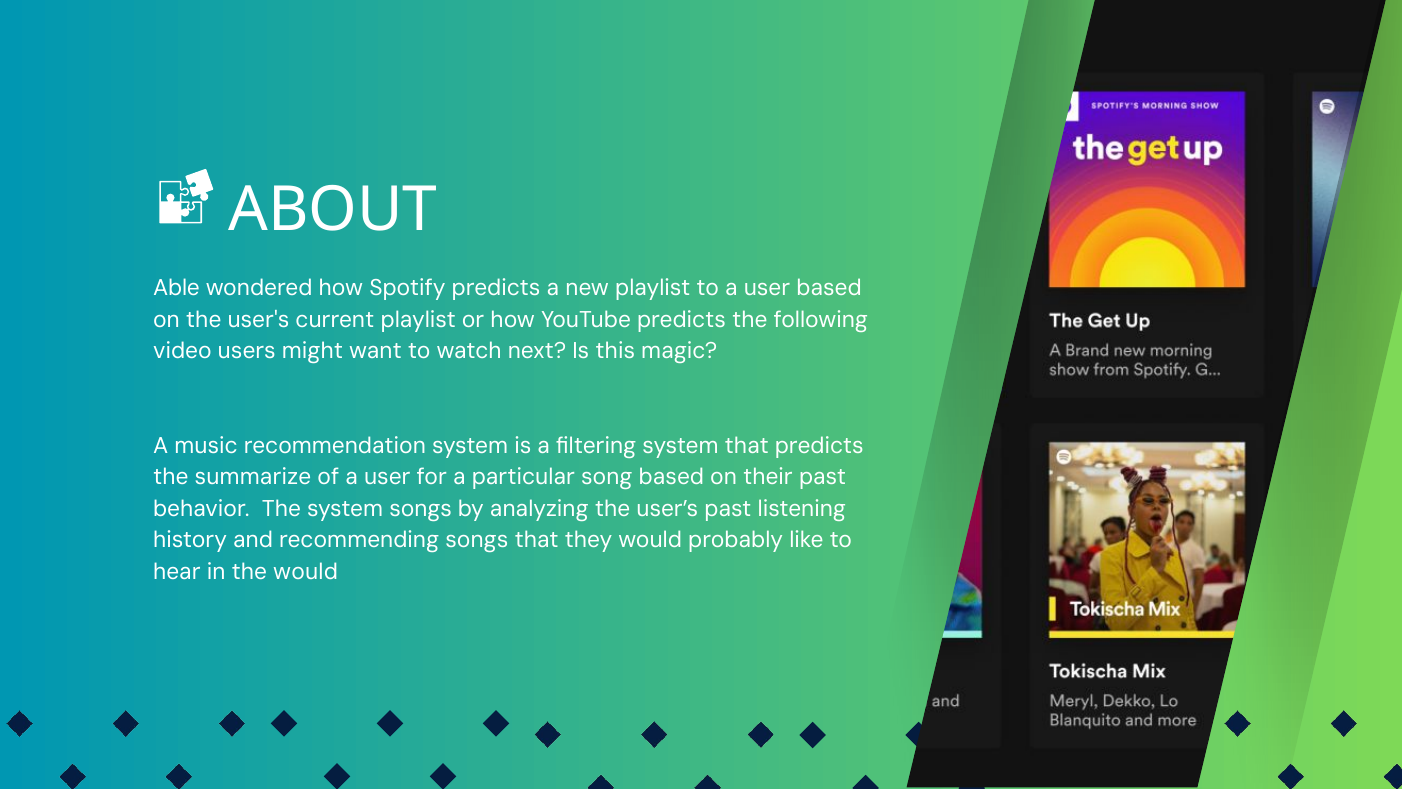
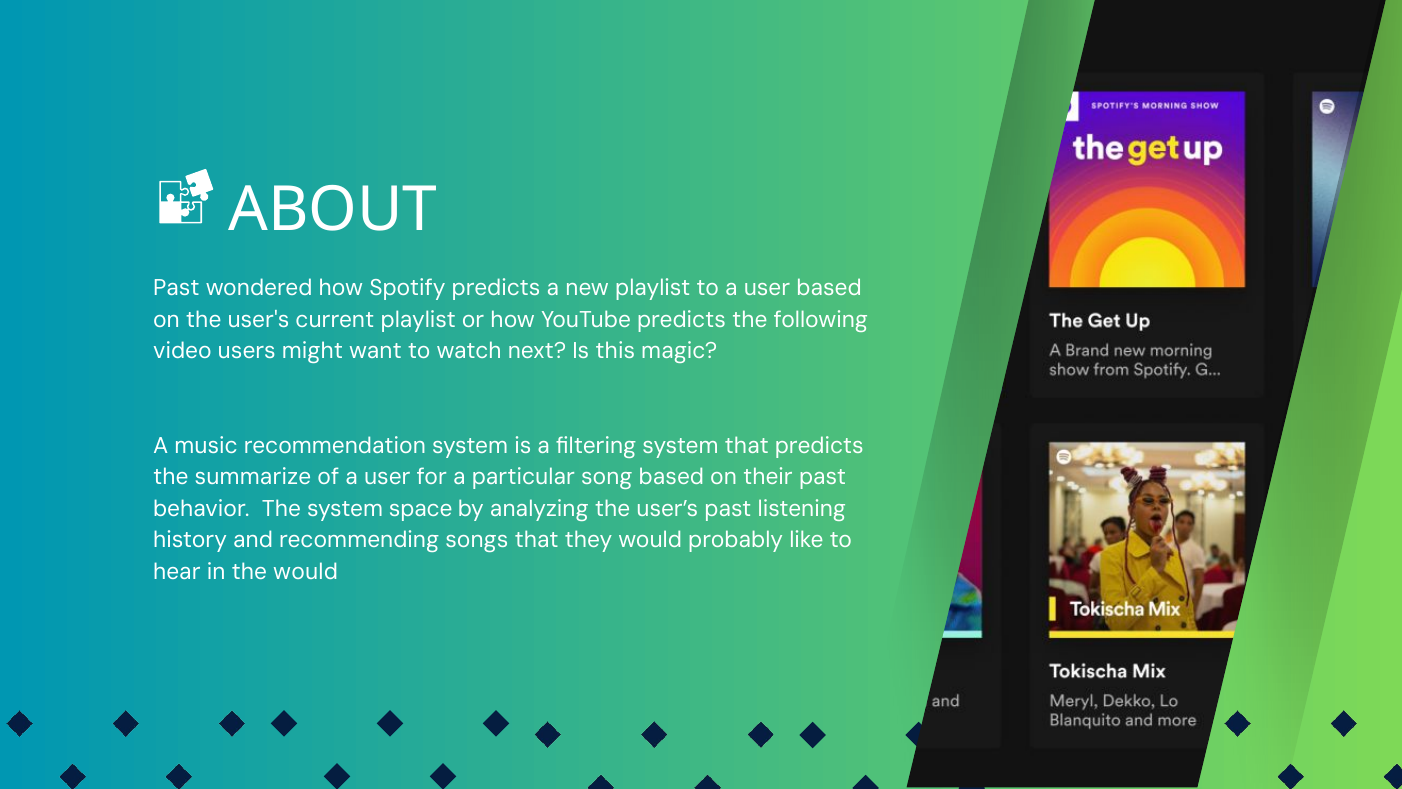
Able at (176, 288): Able -> Past
system songs: songs -> space
